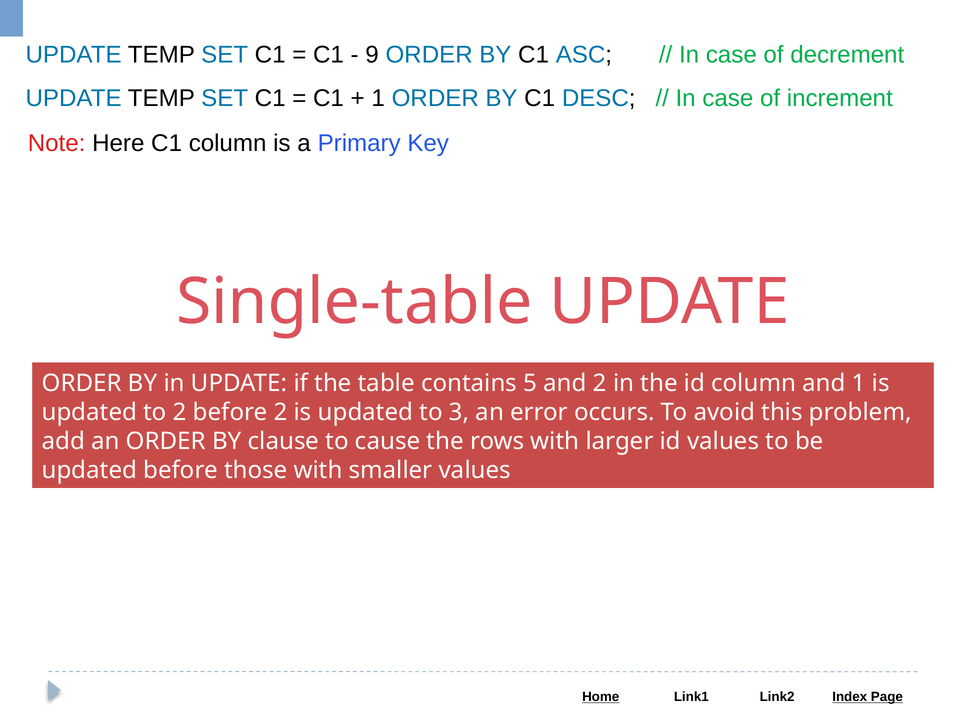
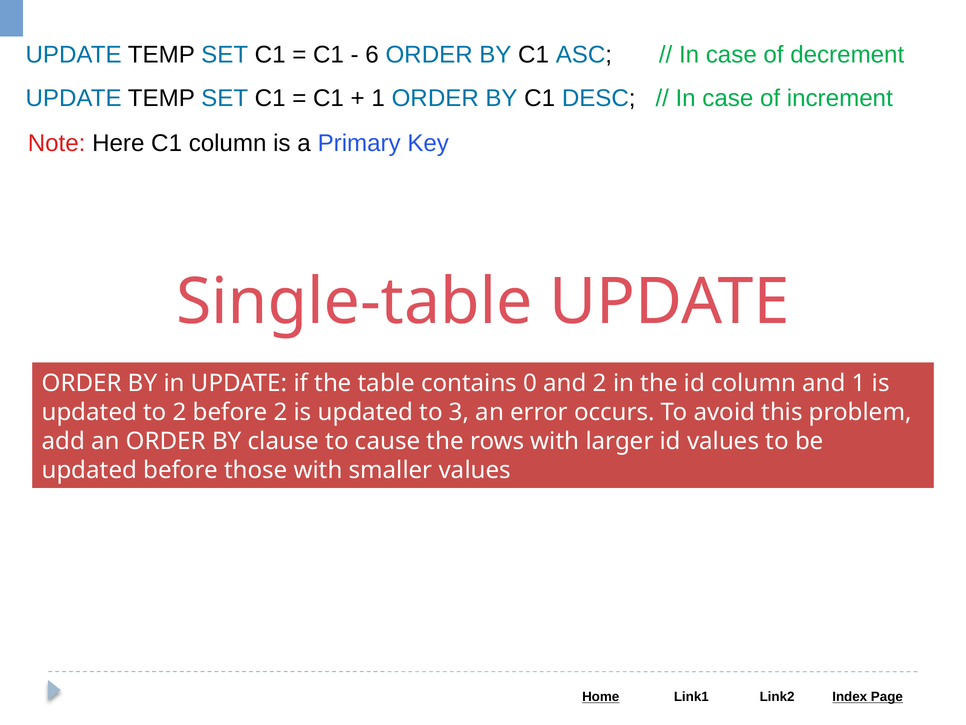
9: 9 -> 6
5: 5 -> 0
